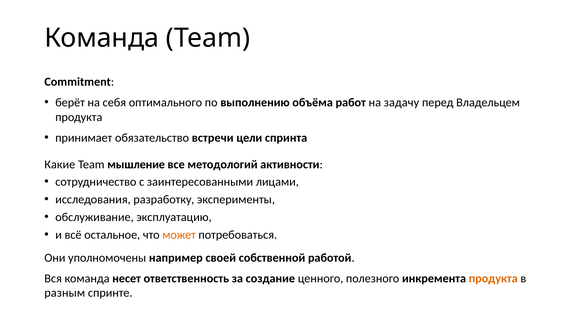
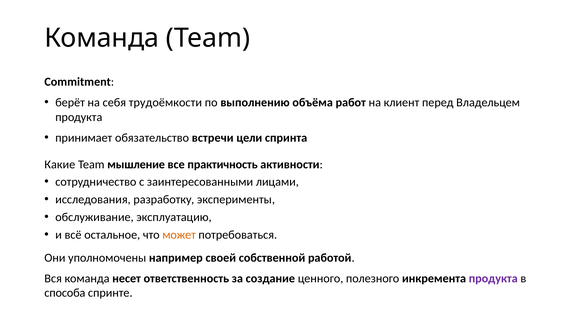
оптимального: оптимального -> трудоёмкости
задачу: задачу -> клиент
методологий: методологий -> практичность
продукта at (493, 279) colour: orange -> purple
разным: разным -> способа
